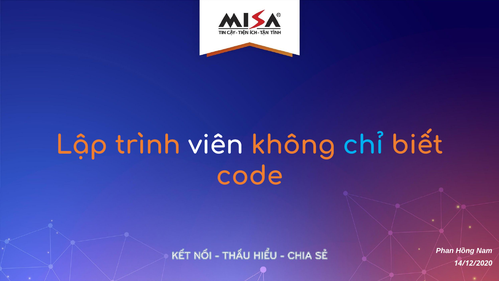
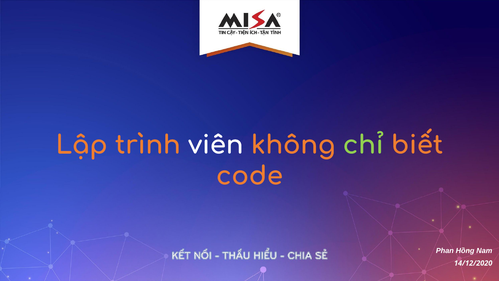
chỉ colour: light blue -> light green
